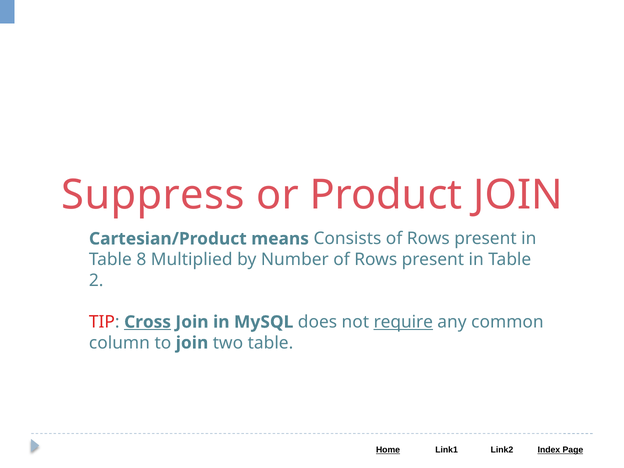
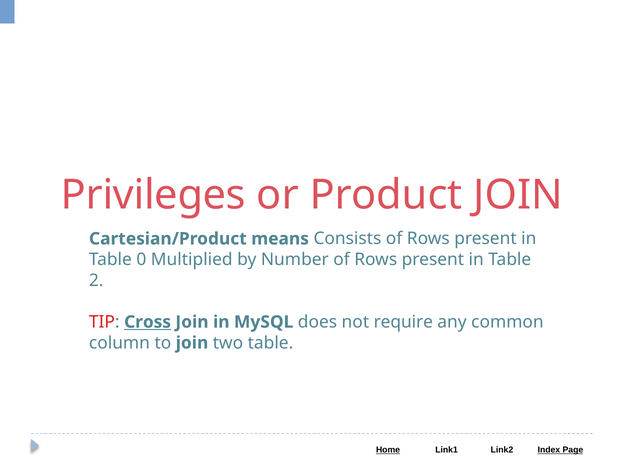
Suppress: Suppress -> Privileges
8: 8 -> 0
require underline: present -> none
